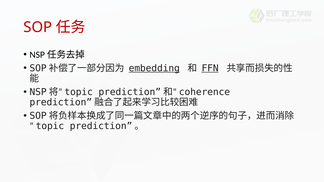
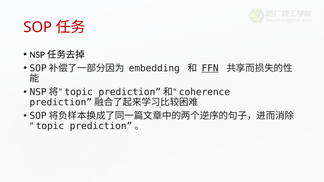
embedding underline: present -> none
